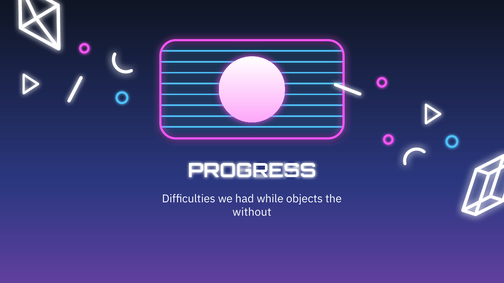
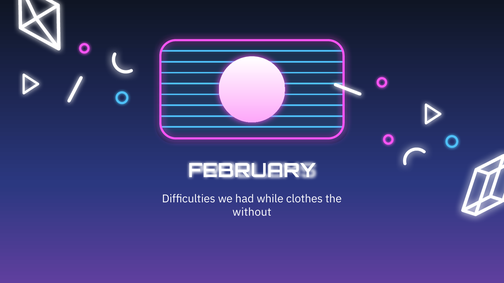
PROGRESS: PROGRESS -> FEBRUARY
objects: objects -> clothes
